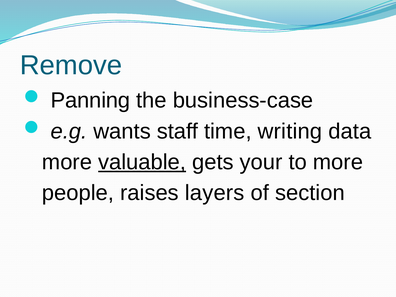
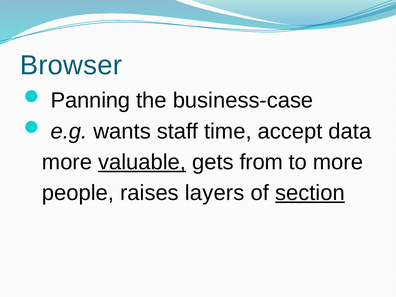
Remove: Remove -> Browser
writing: writing -> accept
your: your -> from
section underline: none -> present
